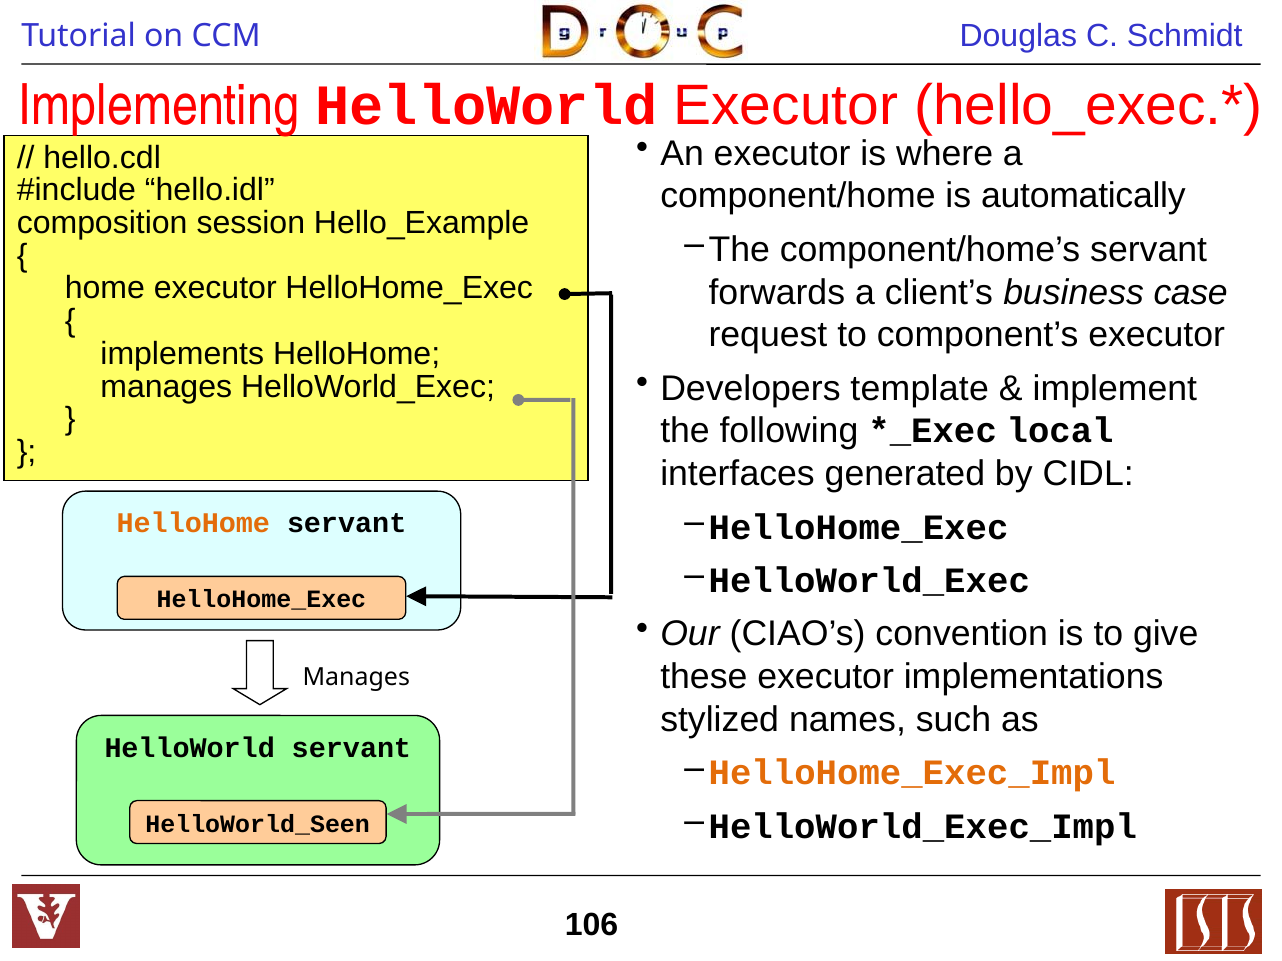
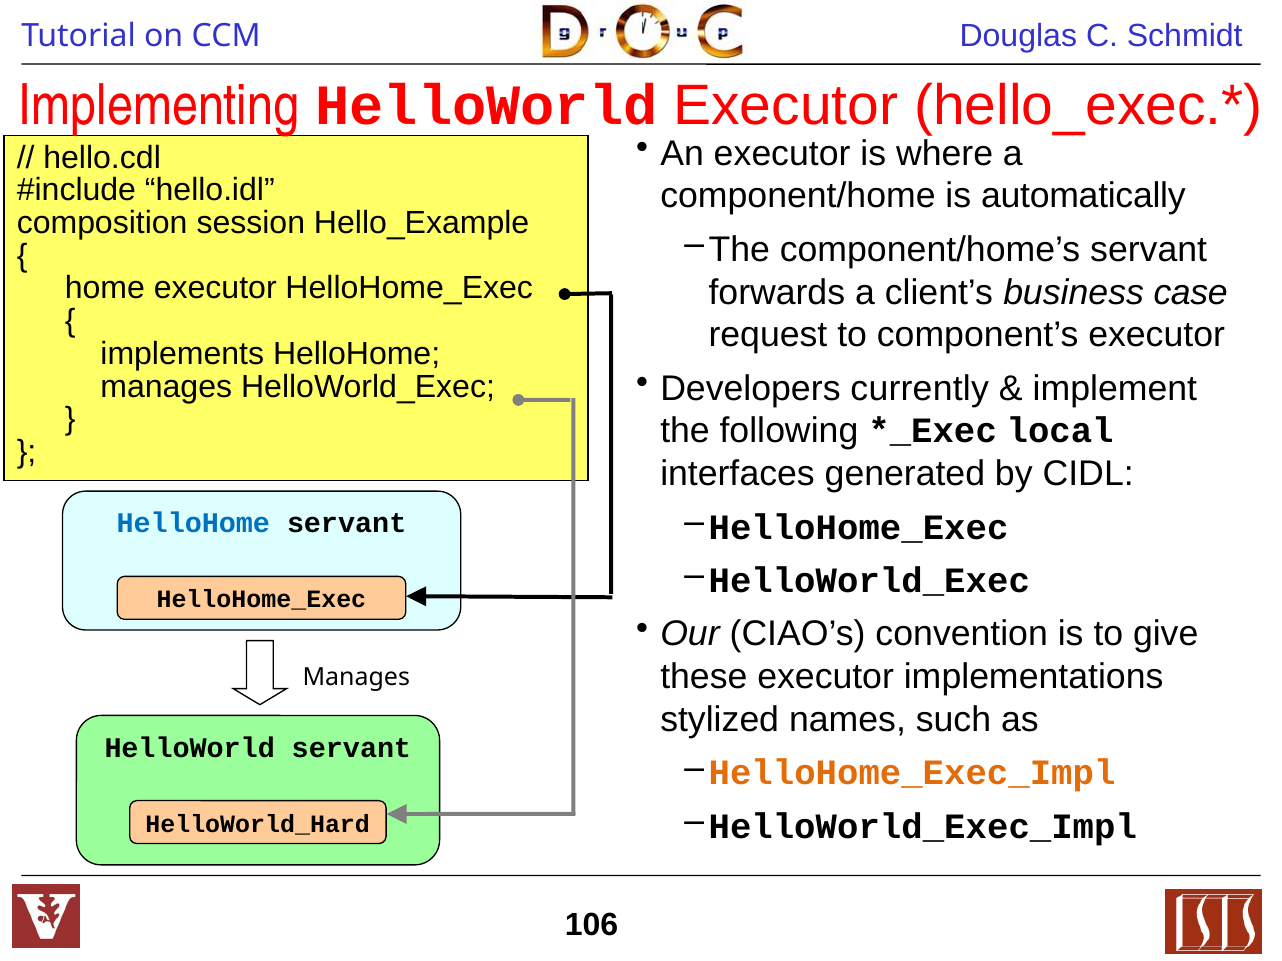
template: template -> currently
HelloHome at (193, 524) colour: orange -> blue
HelloWorld_Seen: HelloWorld_Seen -> HelloWorld_Hard
